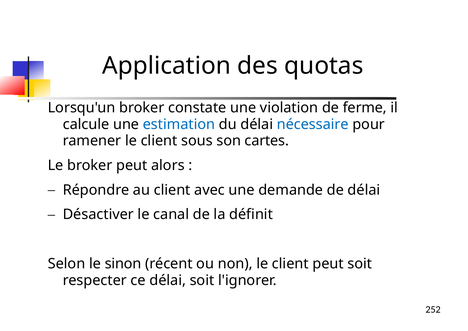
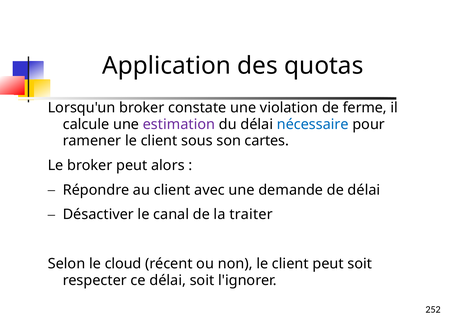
estimation colour: blue -> purple
définit: définit -> traiter
sinon: sinon -> cloud
